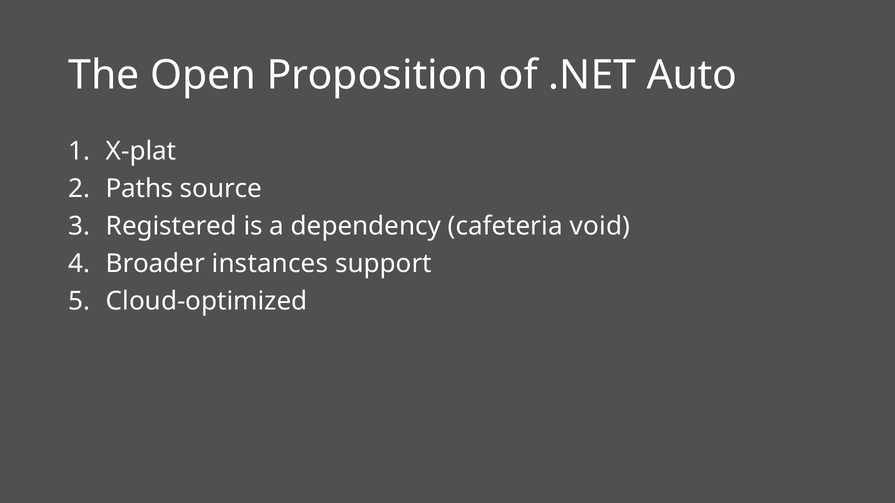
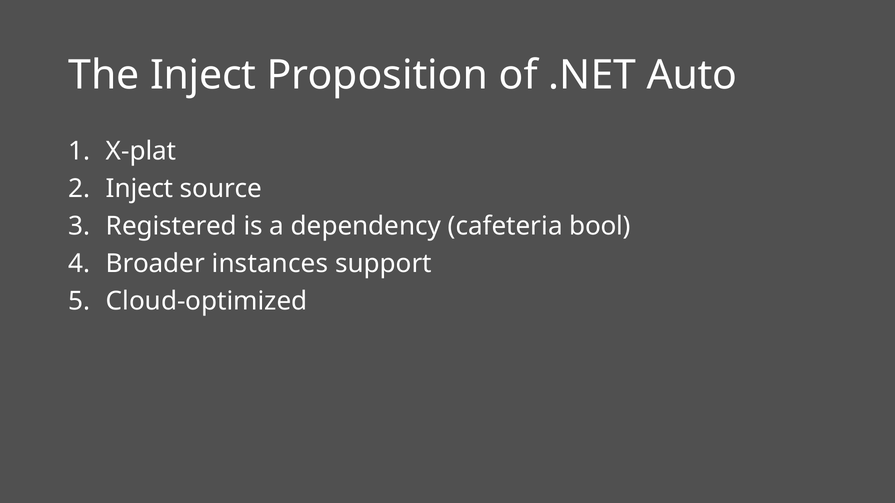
The Open: Open -> Inject
Paths at (140, 189): Paths -> Inject
void: void -> bool
